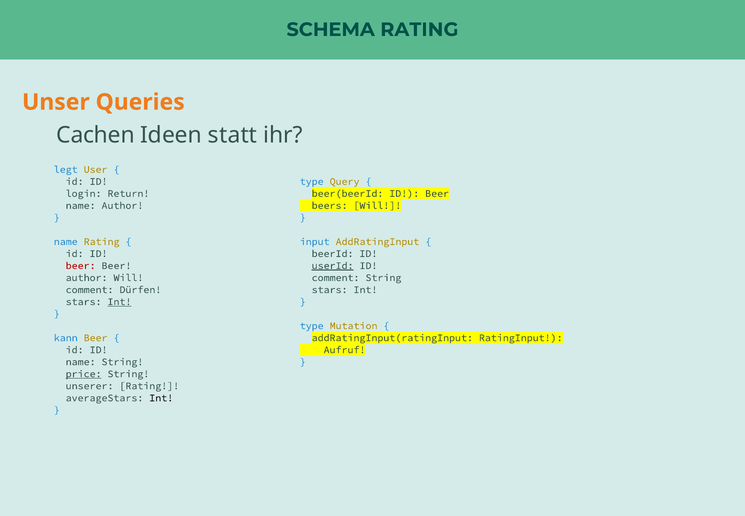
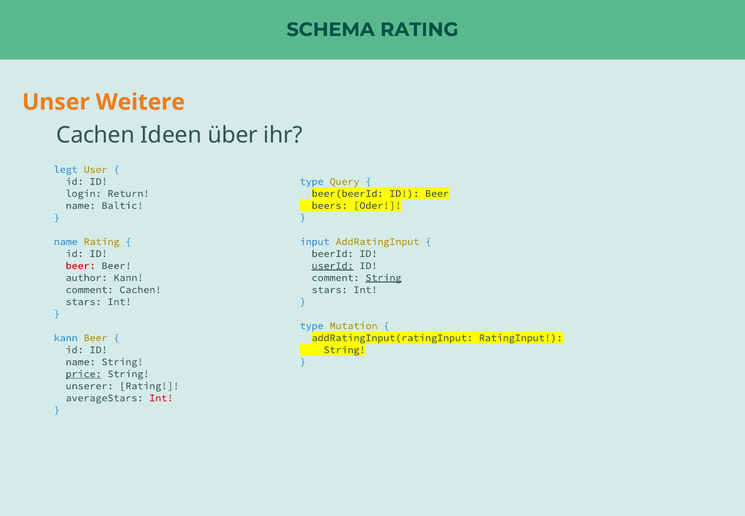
Queries: Queries -> Weitere
statt: statt -> über
name Author: Author -> Baltic
beers Will: Will -> Oder
author Will: Will -> Kann
String at (383, 278) underline: none -> present
comment Dürfen: Dürfen -> Cachen
Int at (119, 302) underline: present -> none
Aufruf at (345, 350): Aufruf -> String
Int at (161, 398) colour: black -> red
